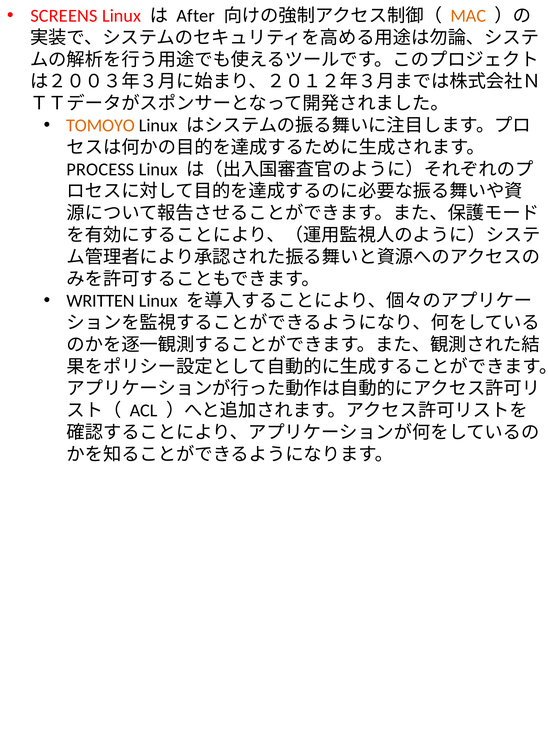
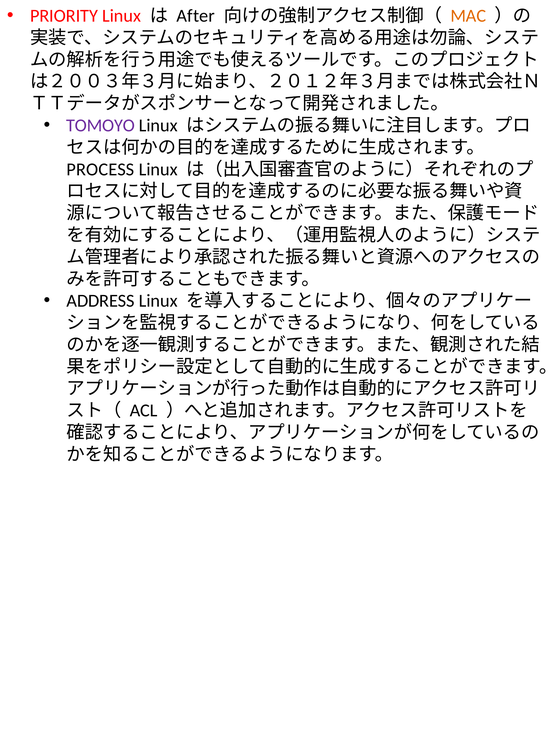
SCREENS: SCREENS -> PRIORITY
TOMOYO colour: orange -> purple
WRITTEN: WRITTEN -> ADDRESS
